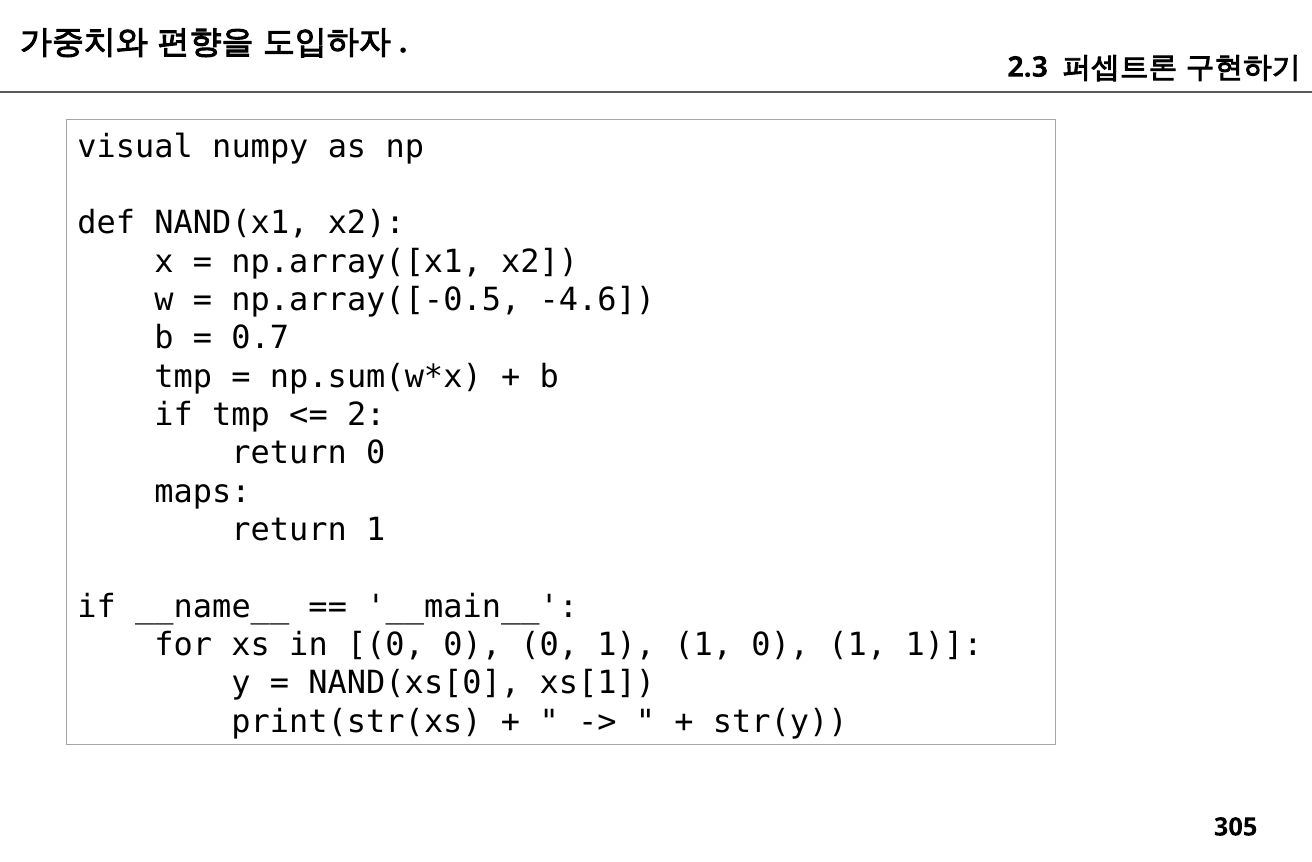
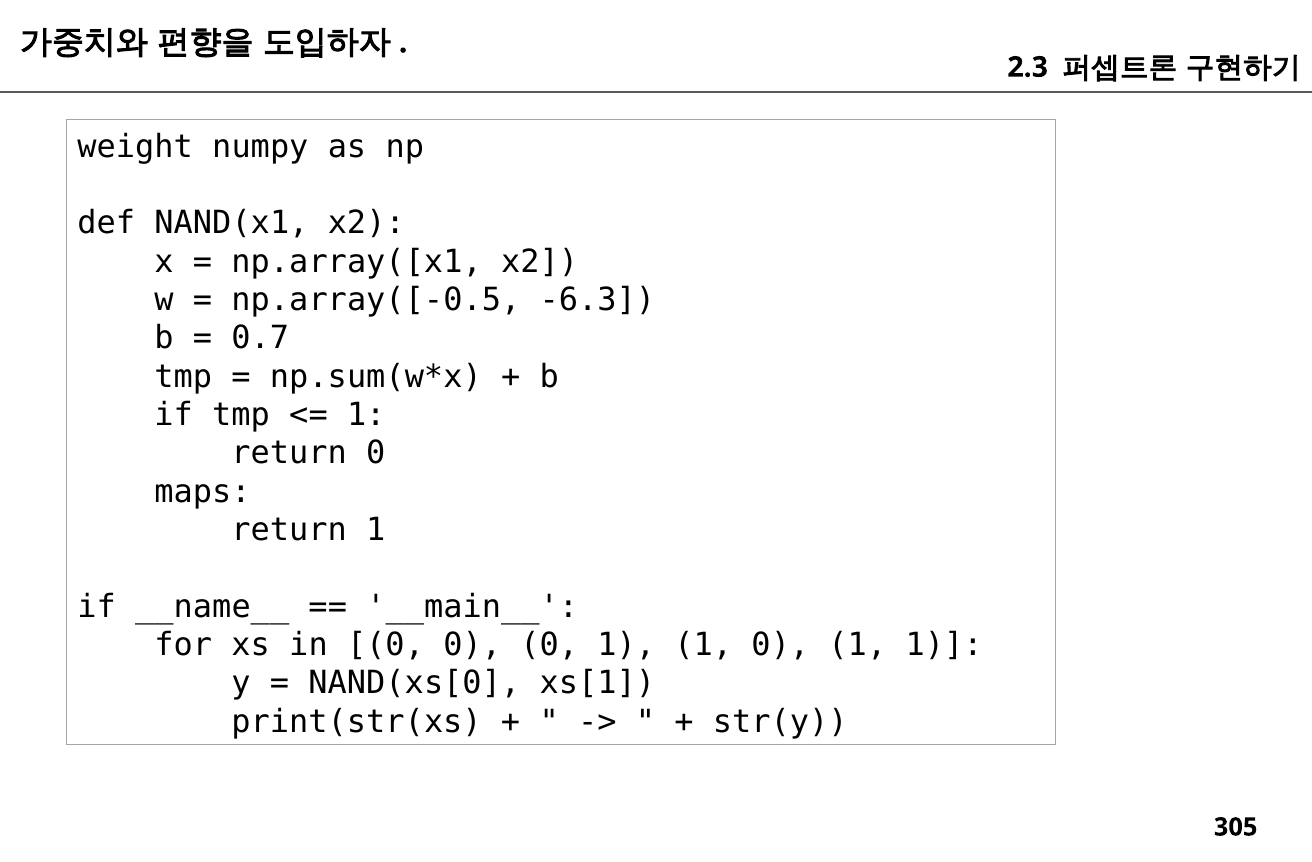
visual: visual -> weight
-4.6: -4.6 -> -6.3
2 at (366, 415): 2 -> 1
